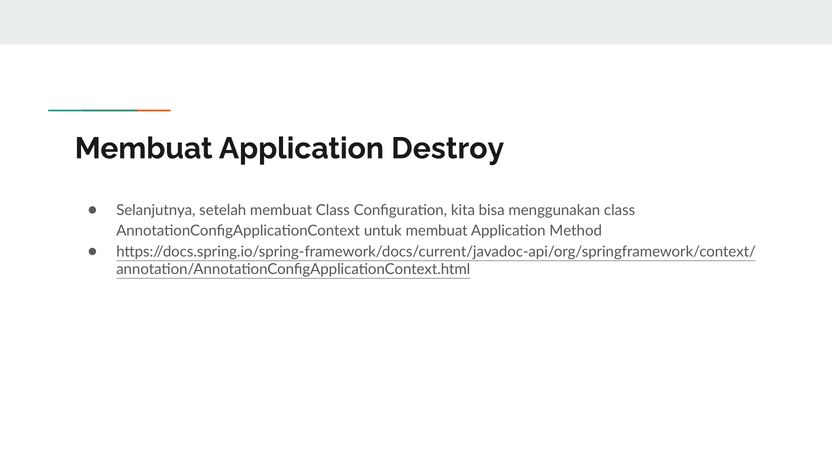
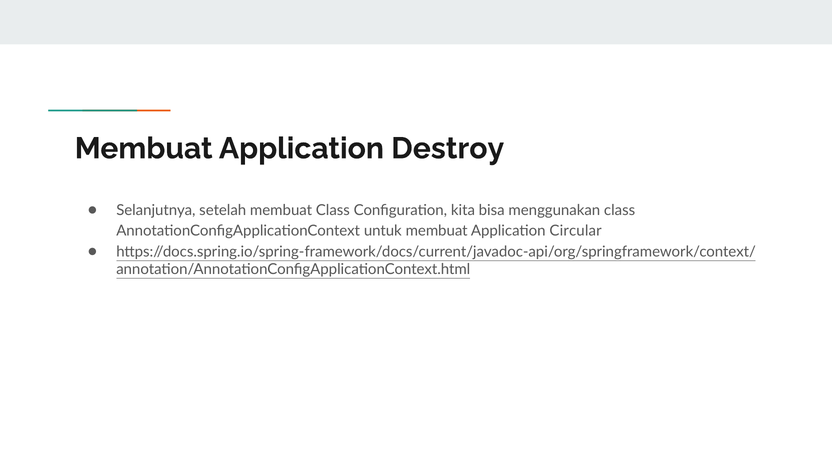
Method: Method -> Circular
